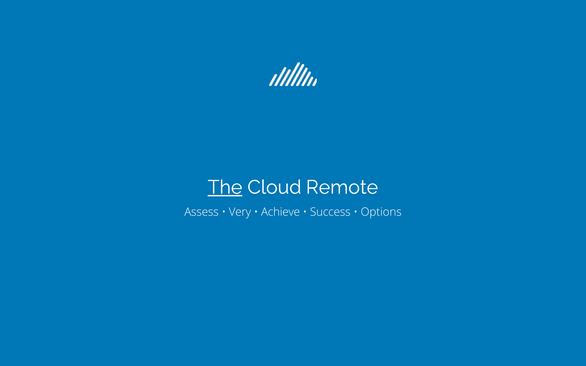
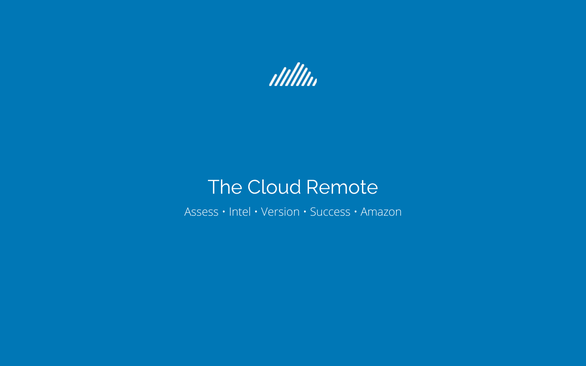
The underline: present -> none
Very: Very -> Intel
Achieve: Achieve -> Version
Options: Options -> Amazon
